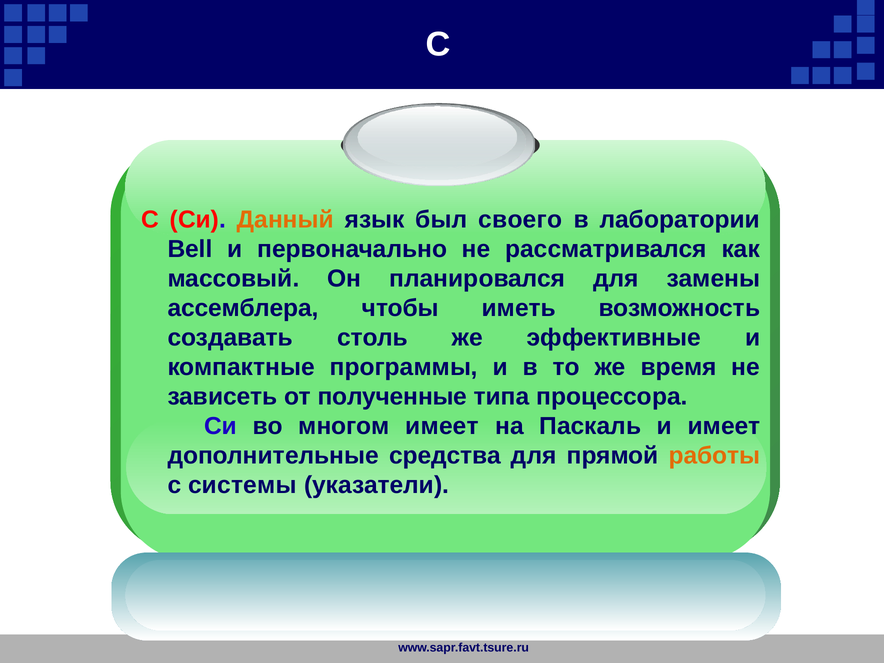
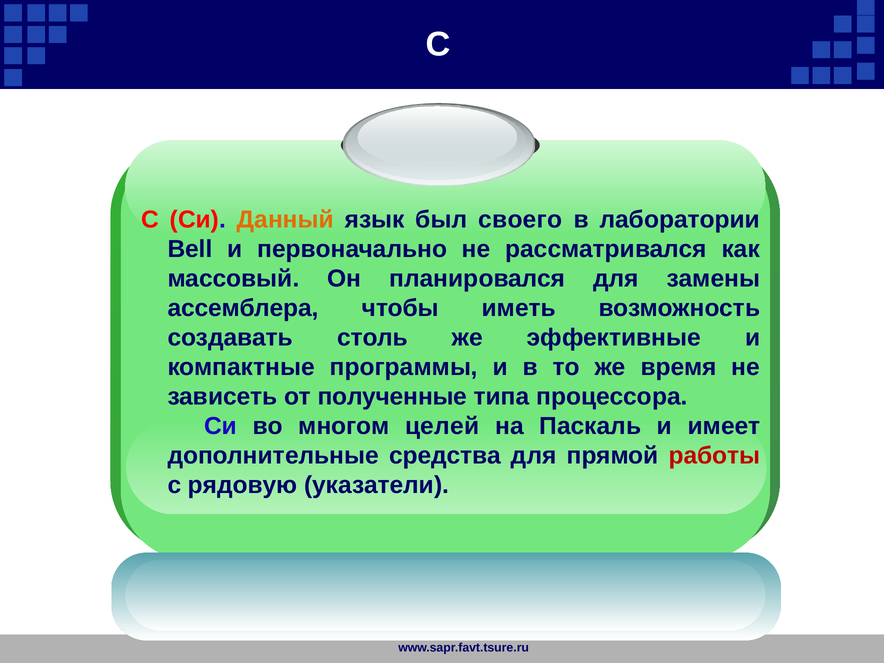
многом имеет: имеет -> целей
работы colour: orange -> red
системы: системы -> рядовую
